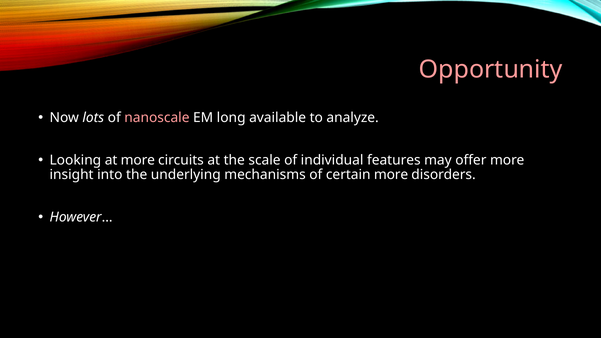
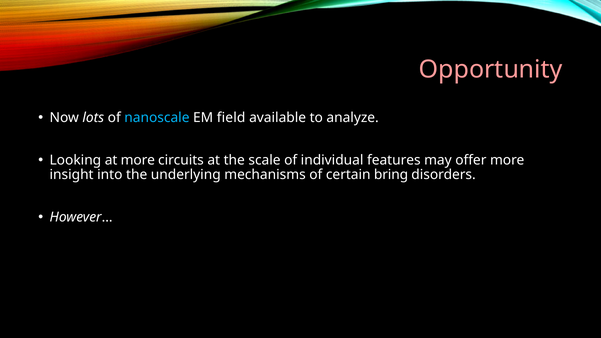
nanoscale colour: pink -> light blue
long: long -> field
certain more: more -> bring
